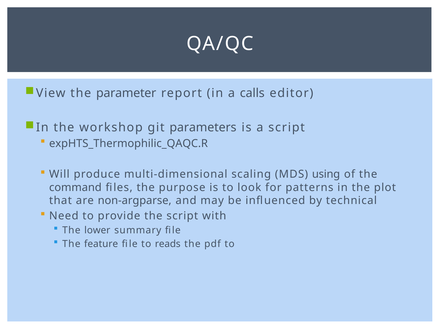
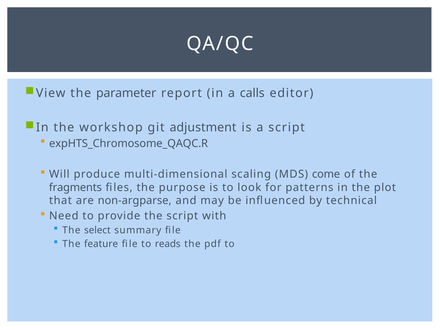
parameters: parameters -> adjustment
expHTS_Thermophilic_QAQC.R: expHTS_Thermophilic_QAQC.R -> expHTS_Chromosome_QAQC.R
using: using -> come
command: command -> fragments
lower: lower -> select
